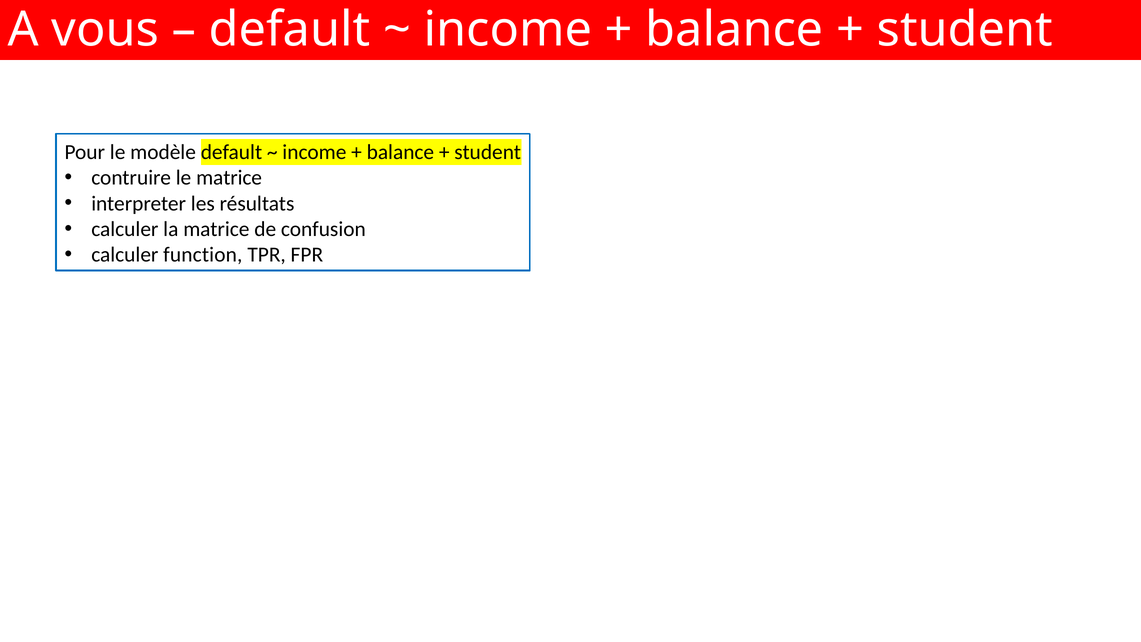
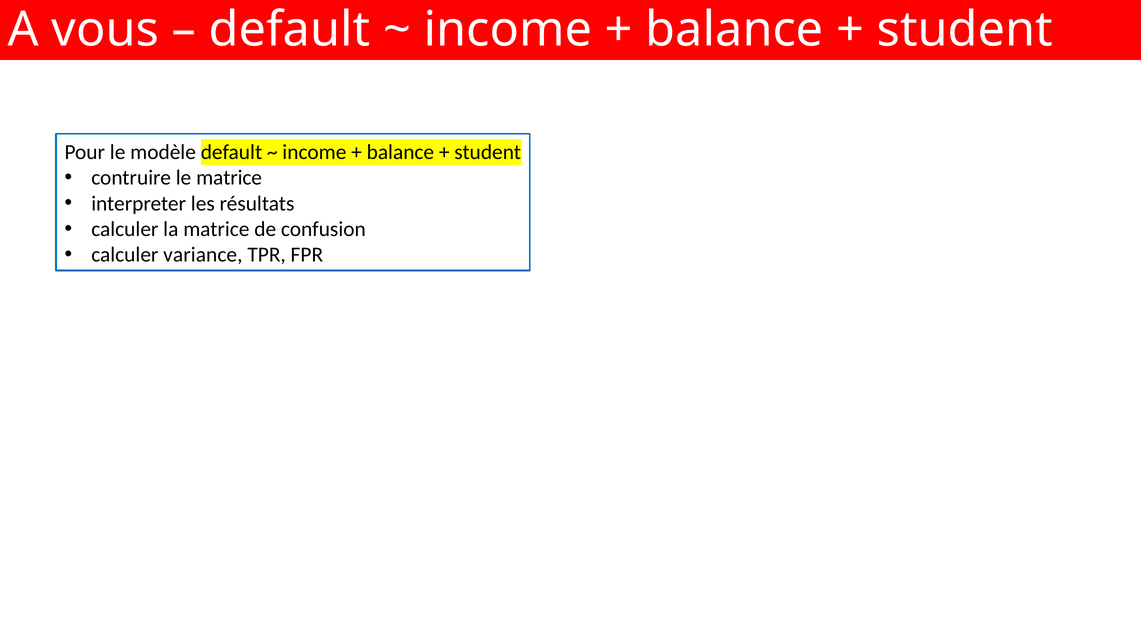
function: function -> variance
